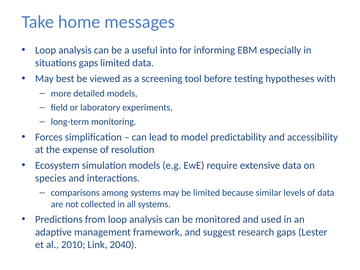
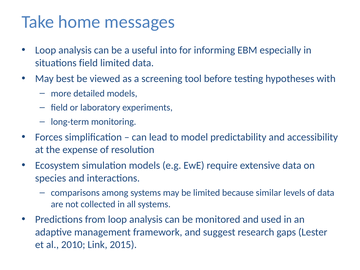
situations gaps: gaps -> field
2040: 2040 -> 2015
